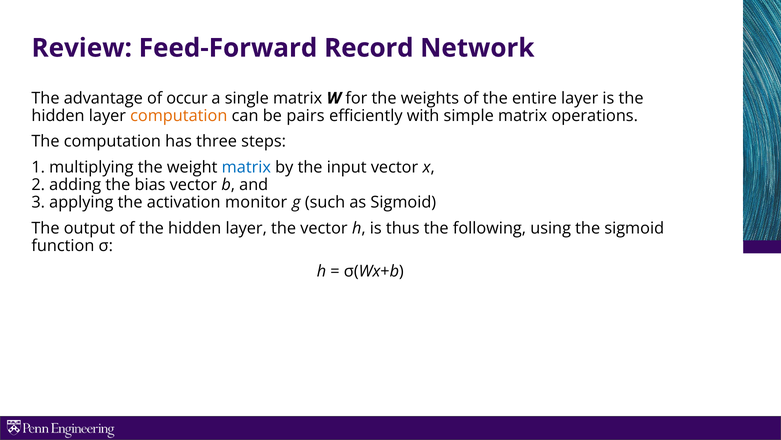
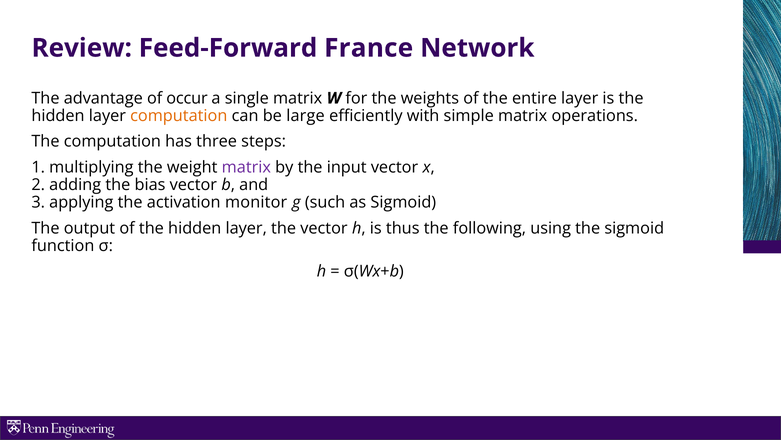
Record: Record -> France
pairs: pairs -> large
matrix at (246, 167) colour: blue -> purple
